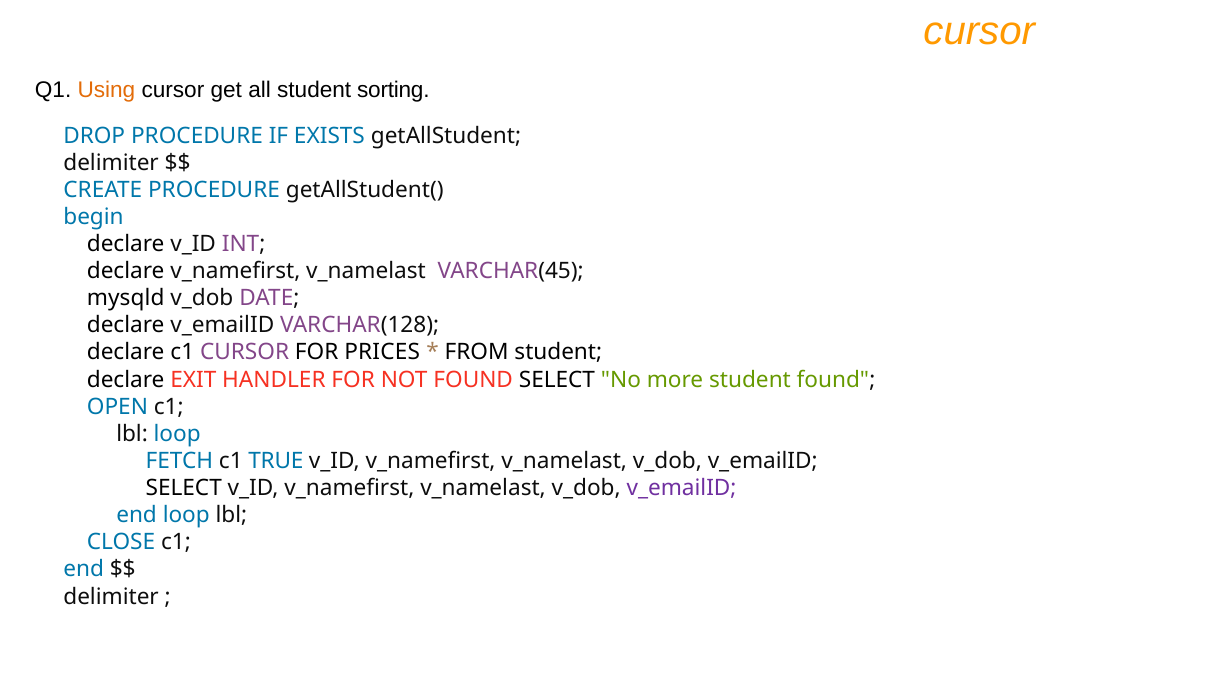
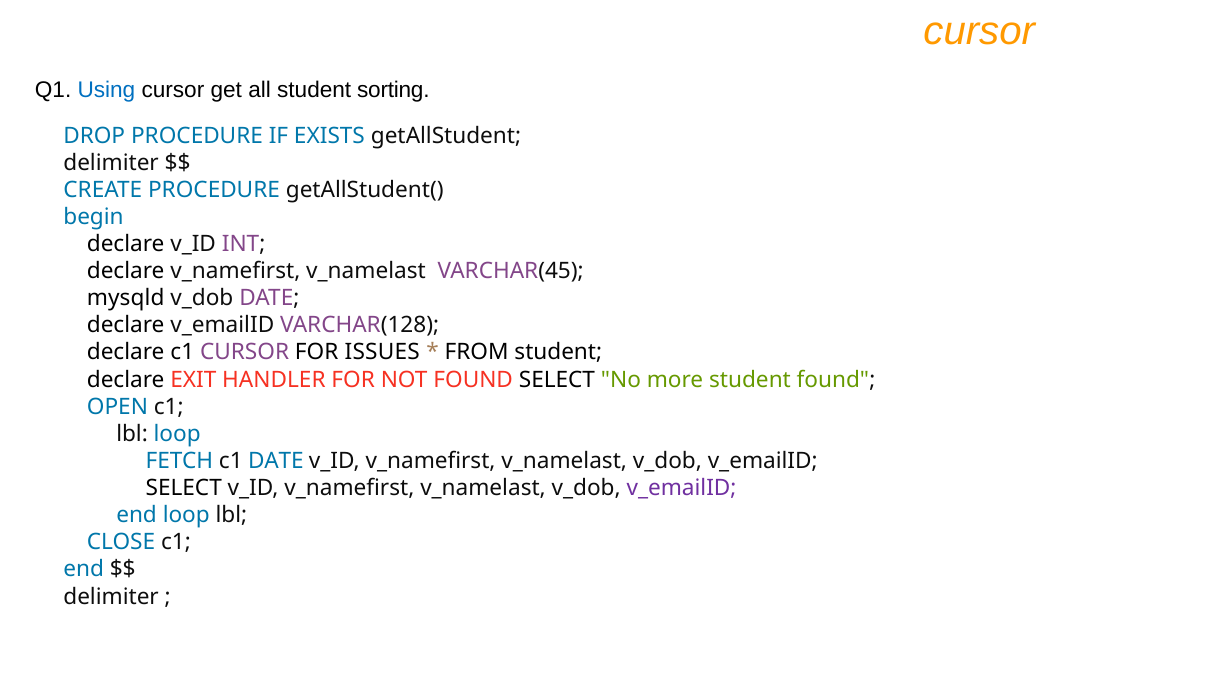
Using colour: orange -> blue
PRICES: PRICES -> ISSUES
c1 TRUE: TRUE -> DATE
